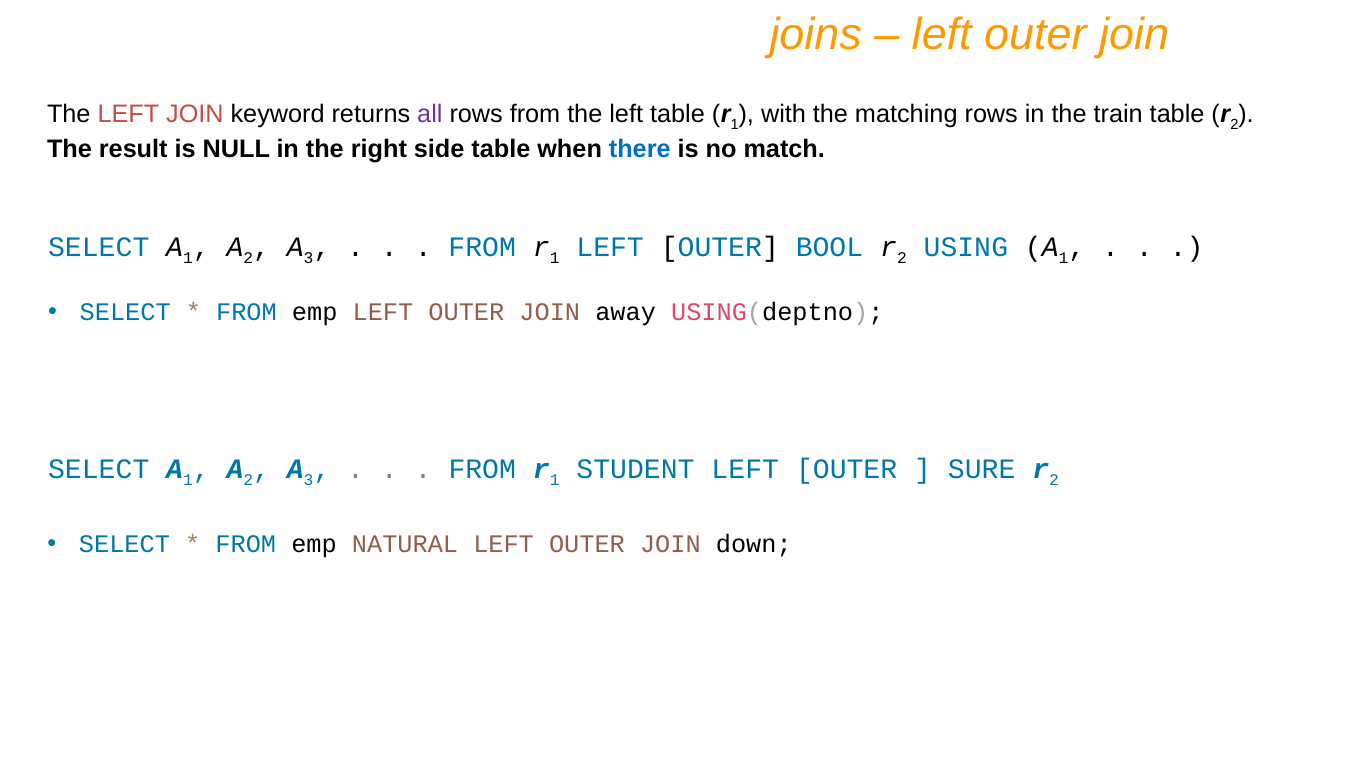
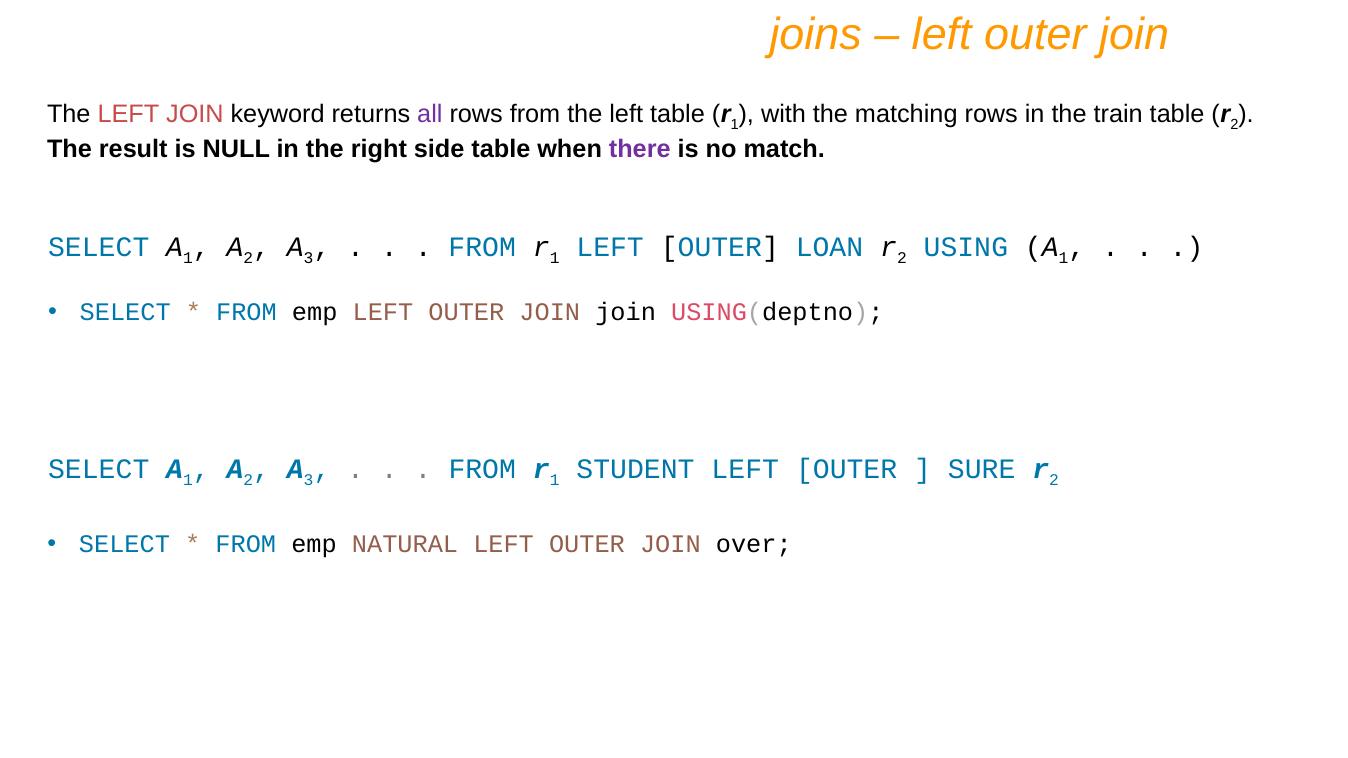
there colour: blue -> purple
BOOL: BOOL -> LOAN
JOIN away: away -> join
down: down -> over
